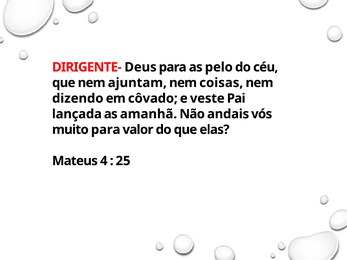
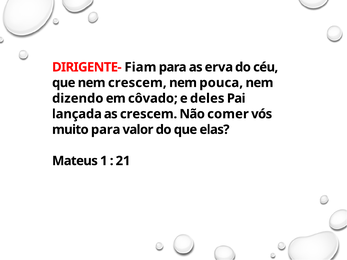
Deus: Deus -> Fiam
pelo: pelo -> erva
nem ajuntam: ajuntam -> crescem
coisas: coisas -> pouca
veste: veste -> deles
as amanhã: amanhã -> crescem
andais: andais -> comer
4: 4 -> 1
25: 25 -> 21
